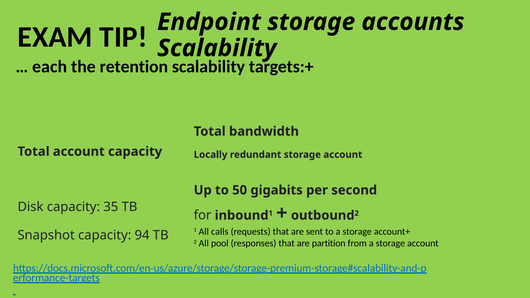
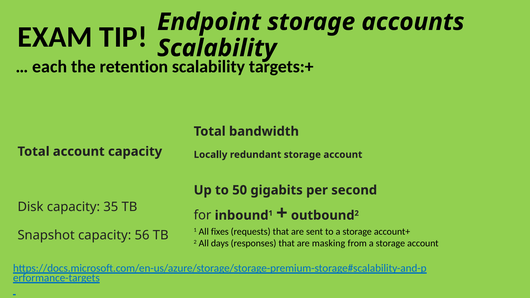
calls: calls -> fixes
94: 94 -> 56
pool: pool -> days
partition: partition -> masking
